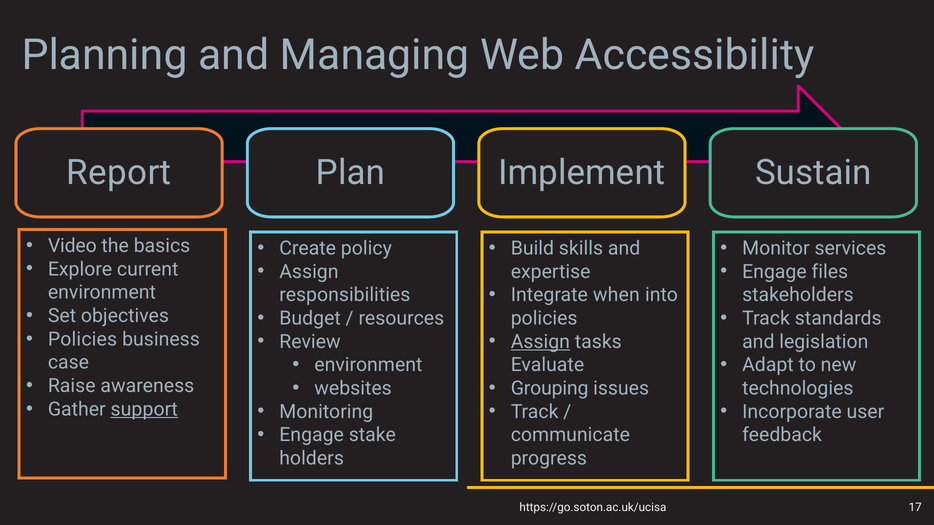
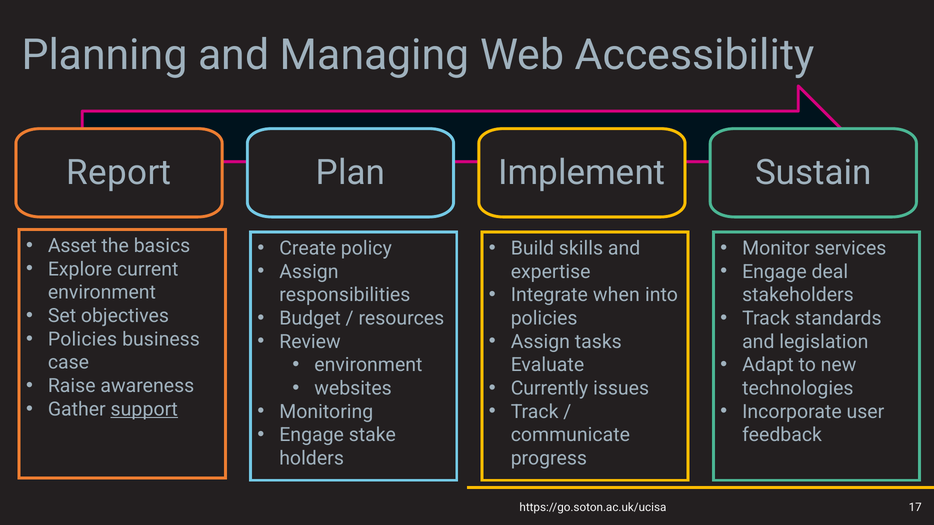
Video: Video -> Asset
files: files -> deal
Assign at (540, 342) underline: present -> none
Grouping: Grouping -> Currently
